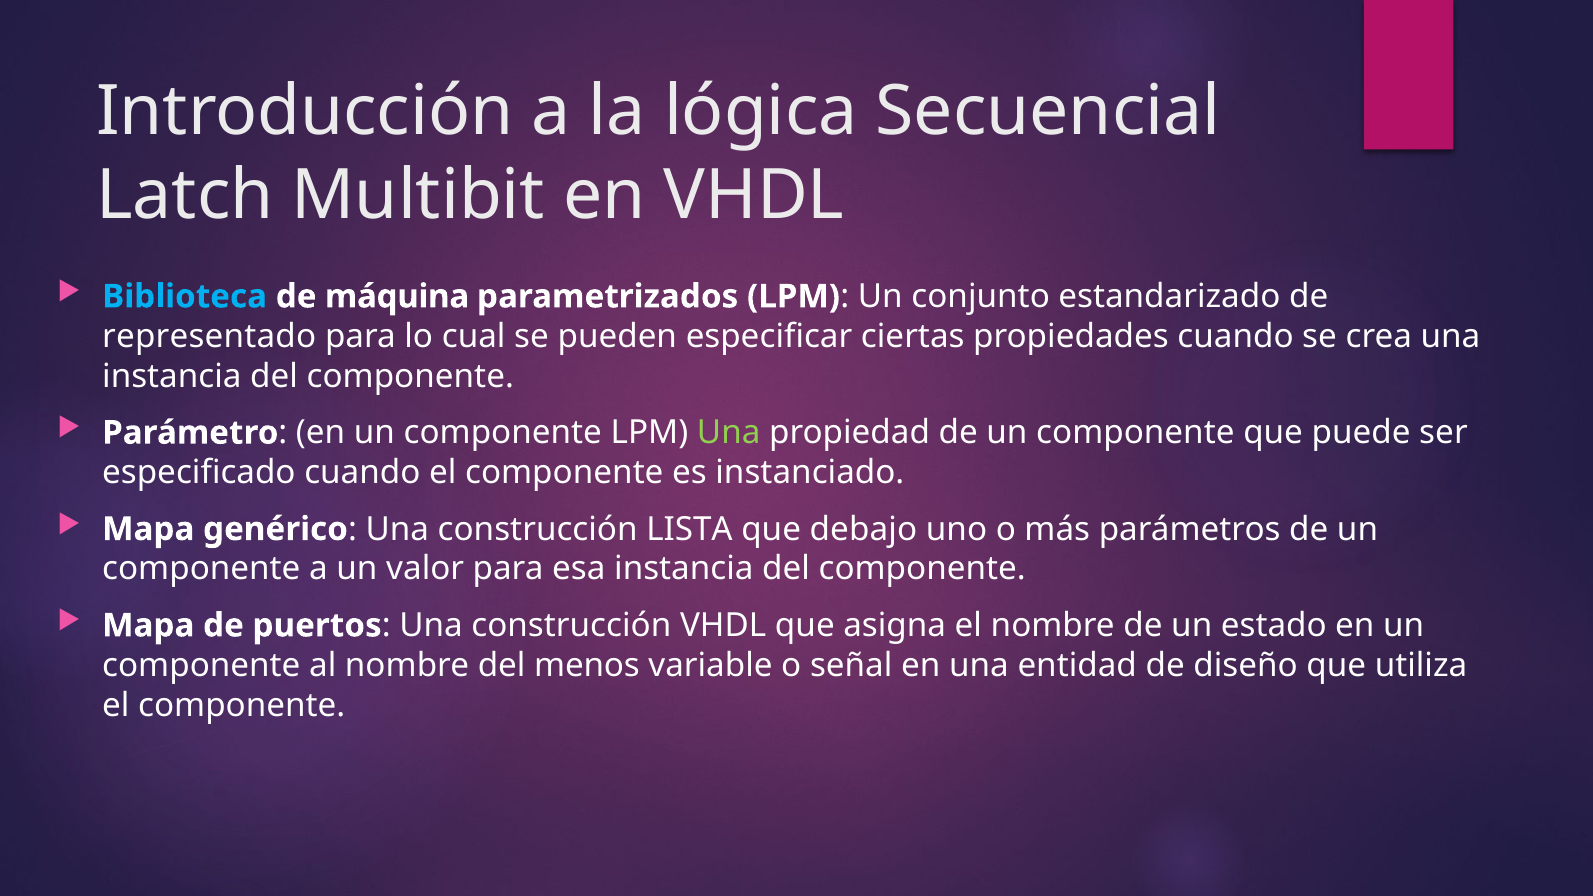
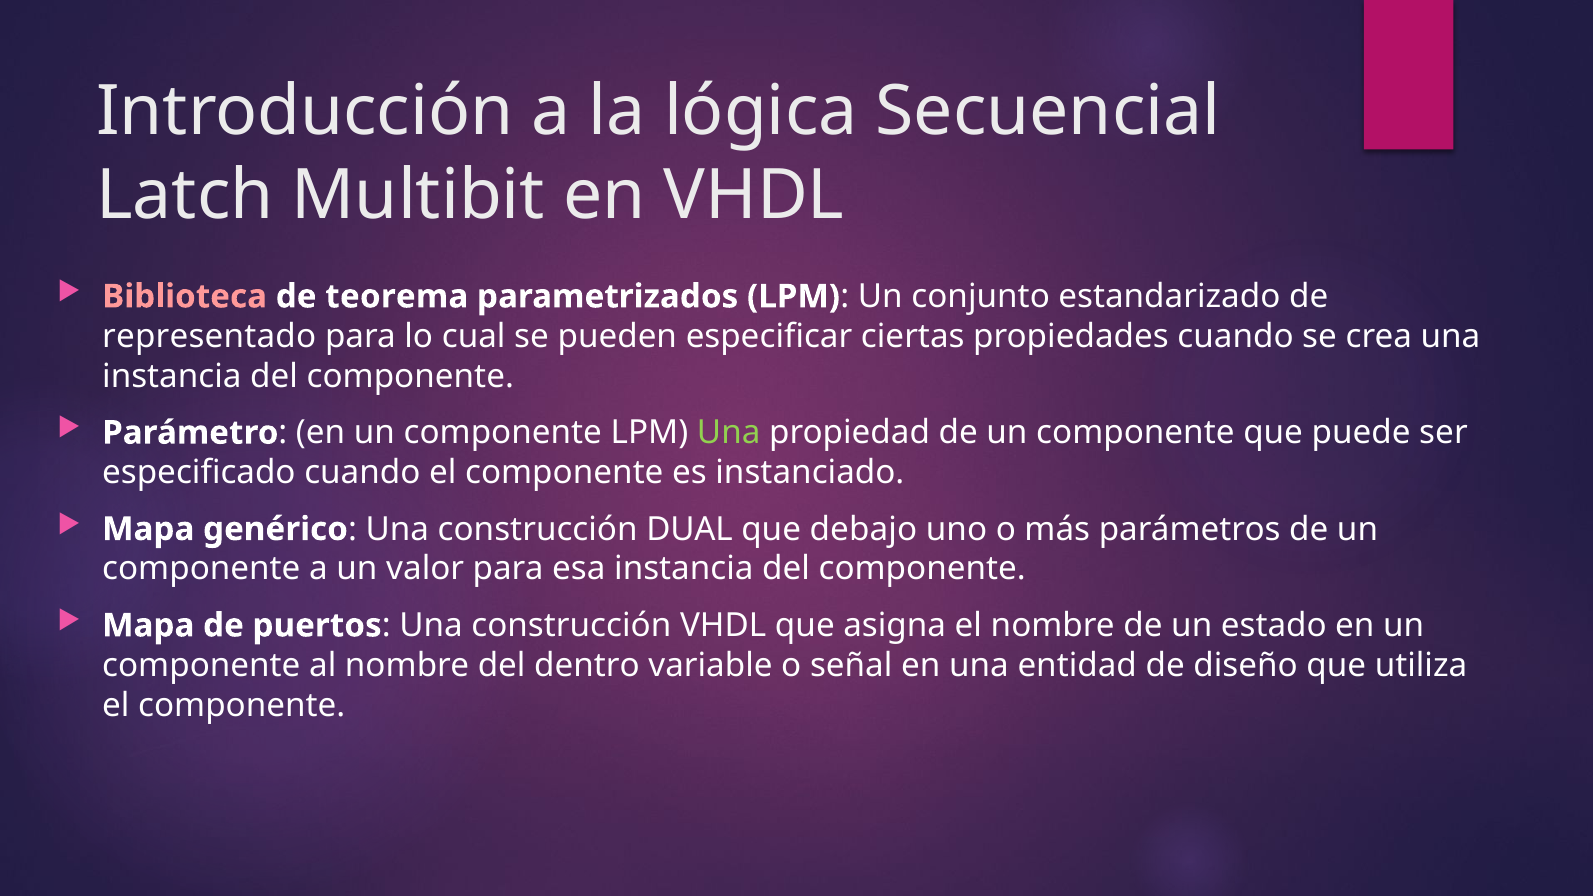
Biblioteca colour: light blue -> pink
máquina: máquina -> teorema
LISTA: LISTA -> DUAL
menos: menos -> dentro
